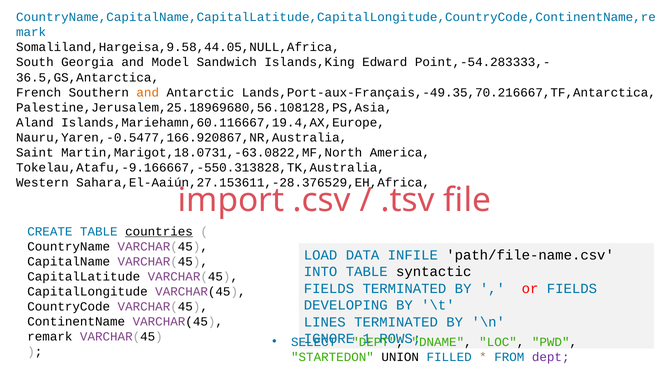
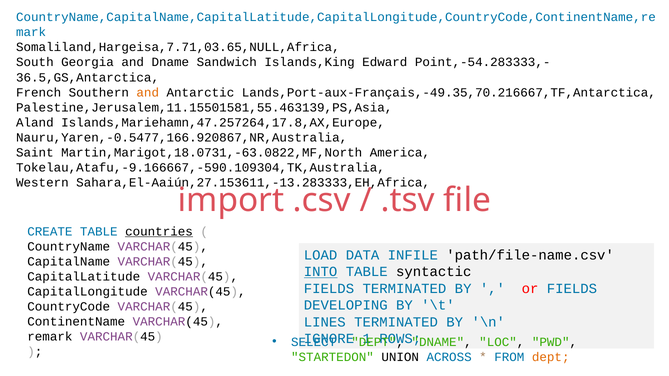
Somaliland,Hargeisa,9.58,44.05,NULL,Africa: Somaliland,Hargeisa,9.58,44.05,NULL,Africa -> Somaliland,Hargeisa,7.71,03.65,NULL,Africa
and Model: Model -> Dname
Palestine,Jerusalem,25.18969680,56.108128,PS,Asia: Palestine,Jerusalem,25.18969680,56.108128,PS,Asia -> Palestine,Jerusalem,11.15501581,55.463139,PS,Asia
Islands,Mariehamn,60.116667,19.4,AX,Europe: Islands,Mariehamn,60.116667,19.4,AX,Europe -> Islands,Mariehamn,47.257264,17.8,AX,Europe
Tokelau,Atafu,-9.166667,-550.313828,TK,Australia: Tokelau,Atafu,-9.166667,-550.313828,TK,Australia -> Tokelau,Atafu,-9.166667,-590.109304,TK,Australia
Sahara,El-Aaiún,27.153611,-28.376529,EH,Africa: Sahara,El-Aaiún,27.153611,-28.376529,EH,Africa -> Sahara,El-Aaiún,27.153611,-13.283333,EH,Africa
INTO underline: none -> present
FILLED: FILLED -> ACROSS
dept at (551, 357) colour: purple -> orange
